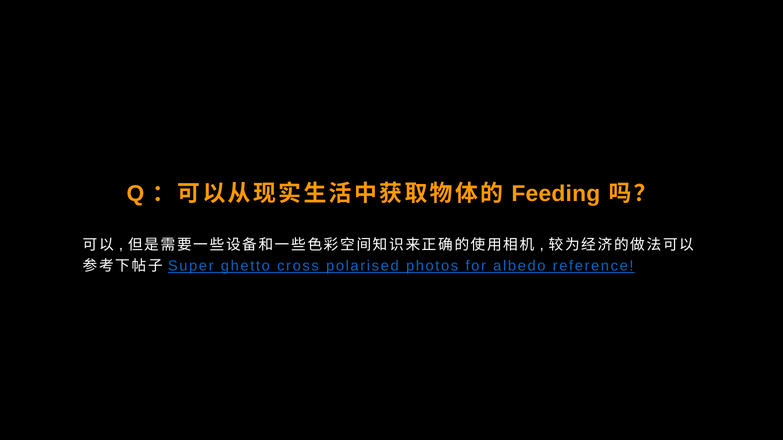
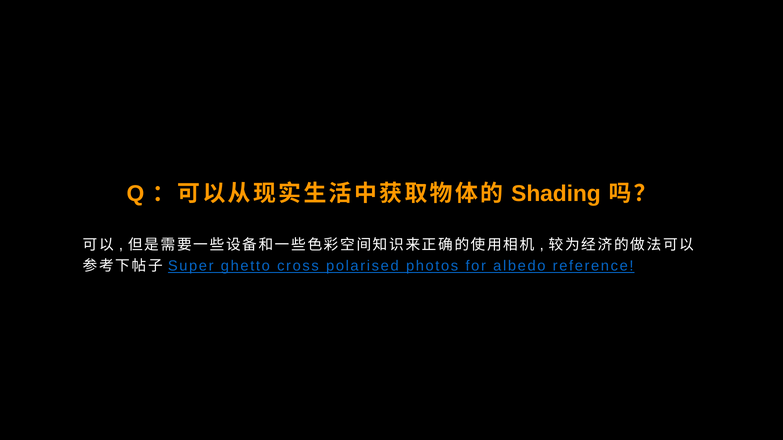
Feeding: Feeding -> Shading
